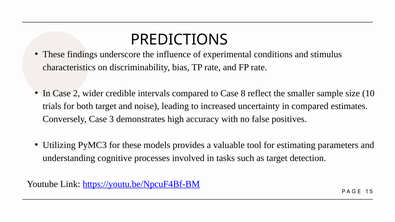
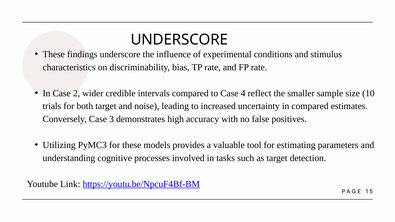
PREDICTIONS at (179, 40): PREDICTIONS -> UNDERSCORE
8: 8 -> 4
